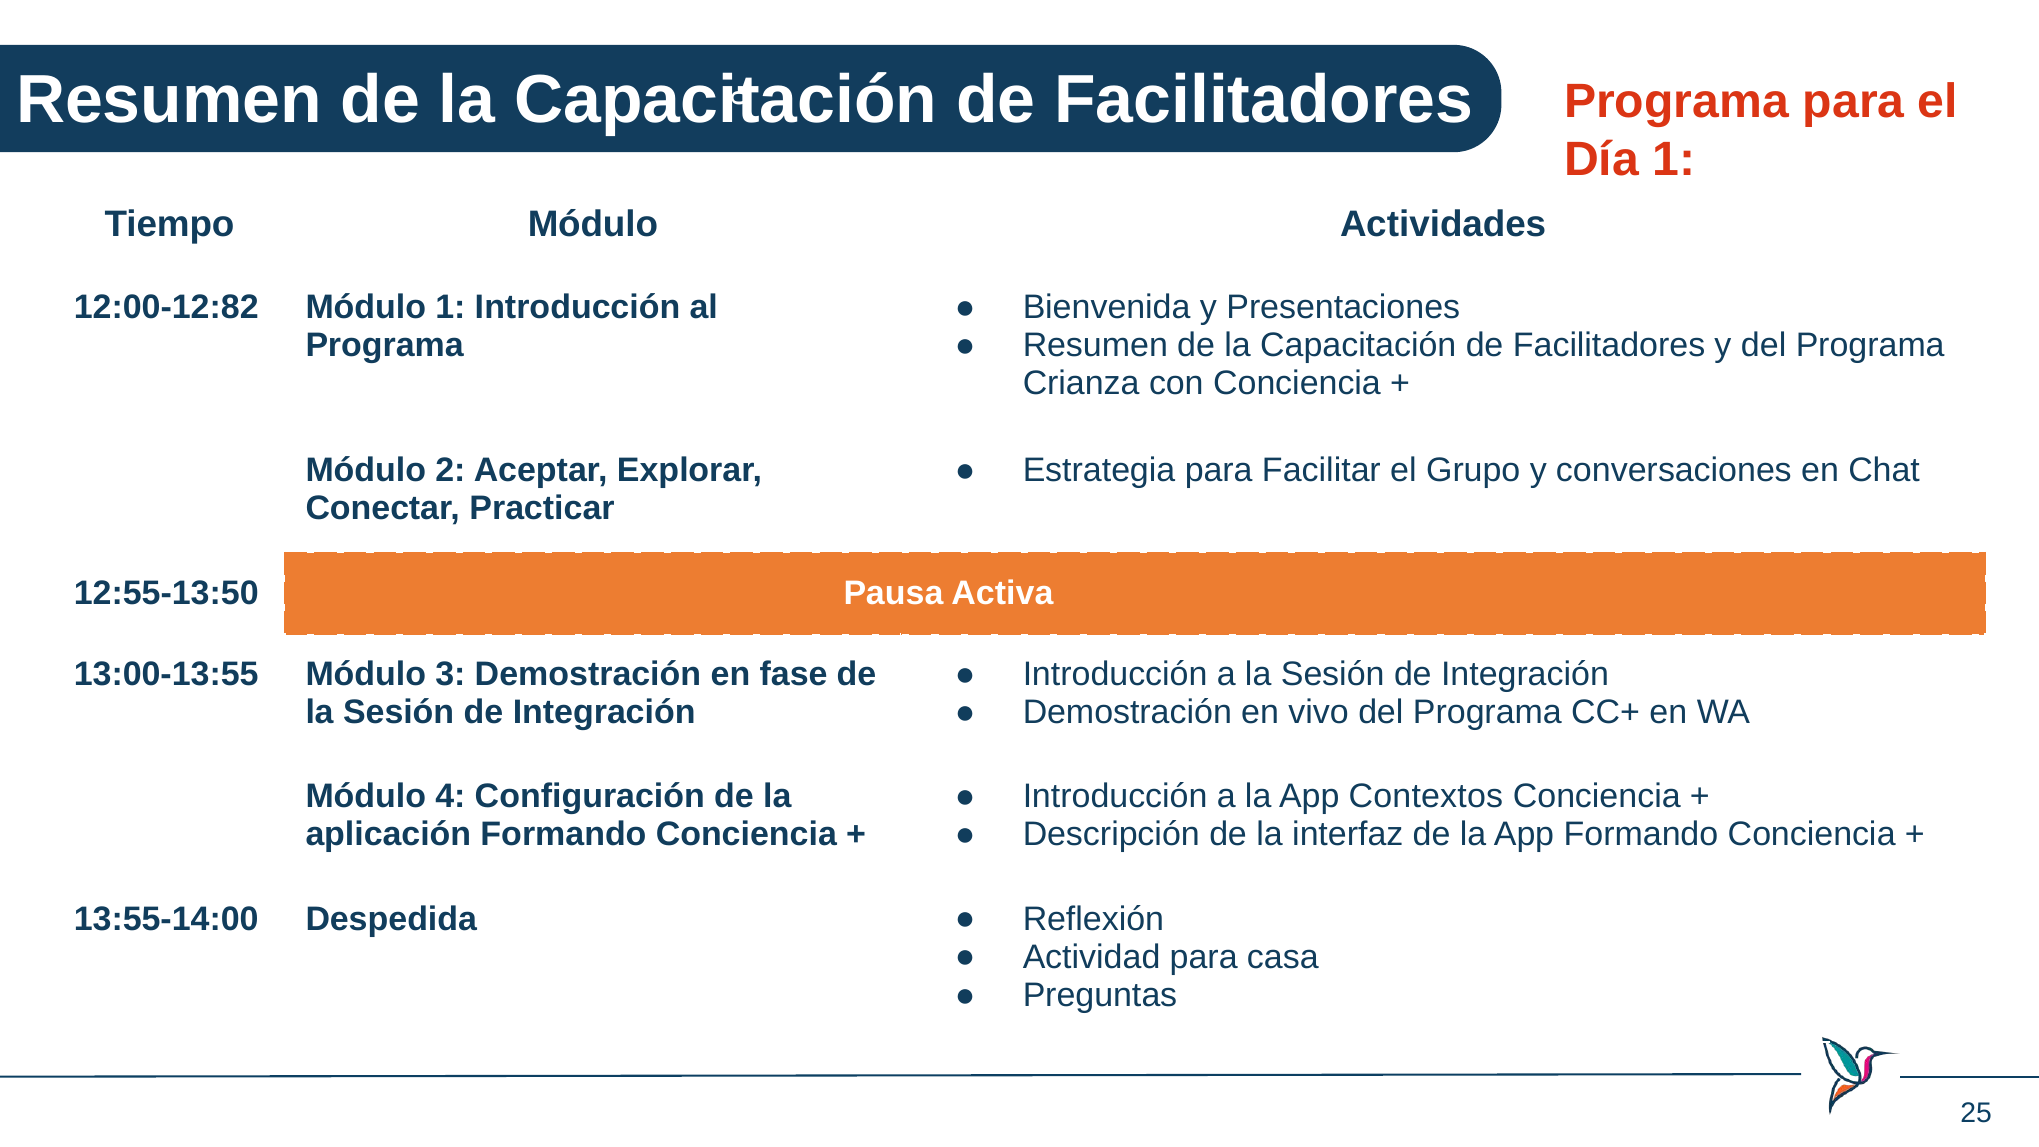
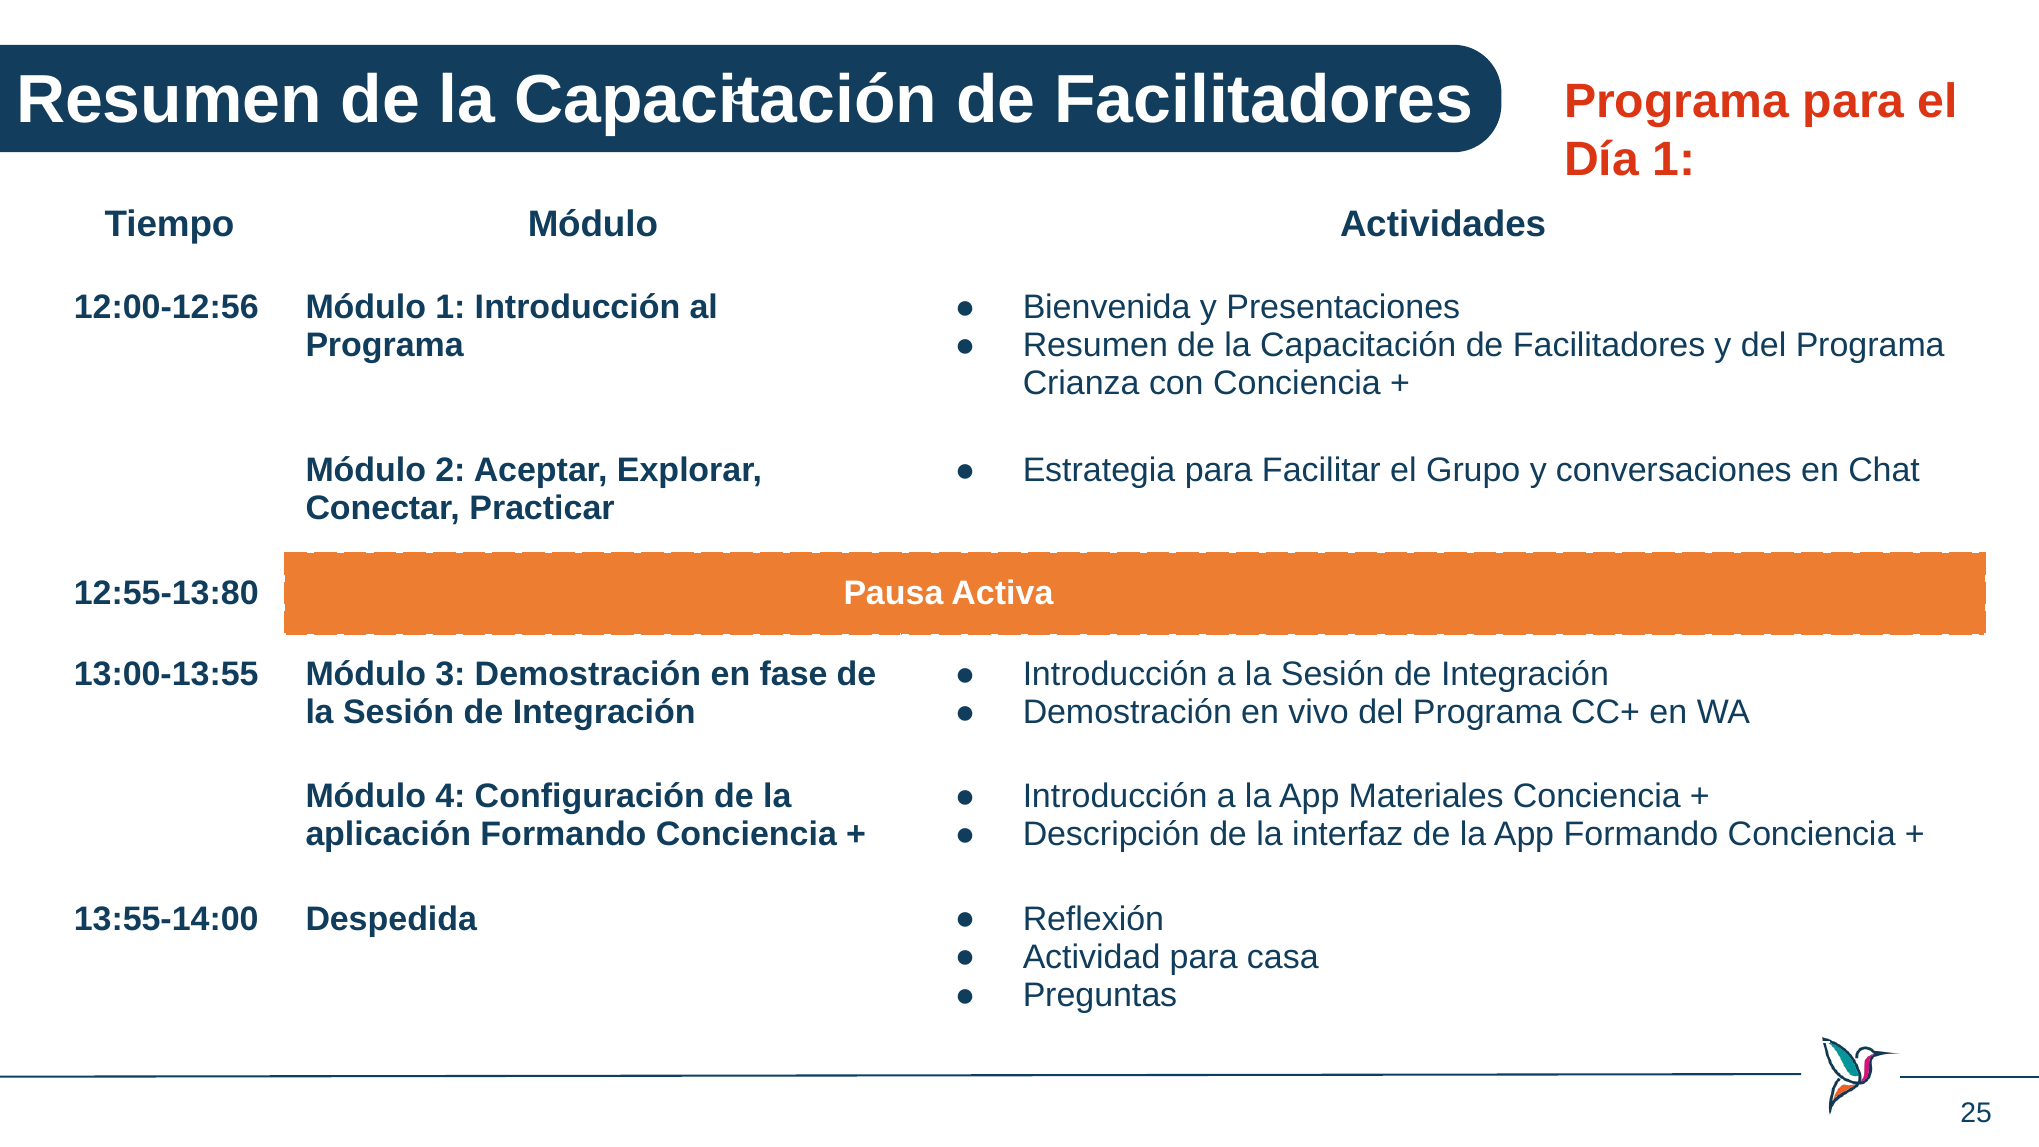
12:00-12:82: 12:00-12:82 -> 12:00-12:56
12:55-13:50: 12:55-13:50 -> 12:55-13:80
Contextos: Contextos -> Materiales
